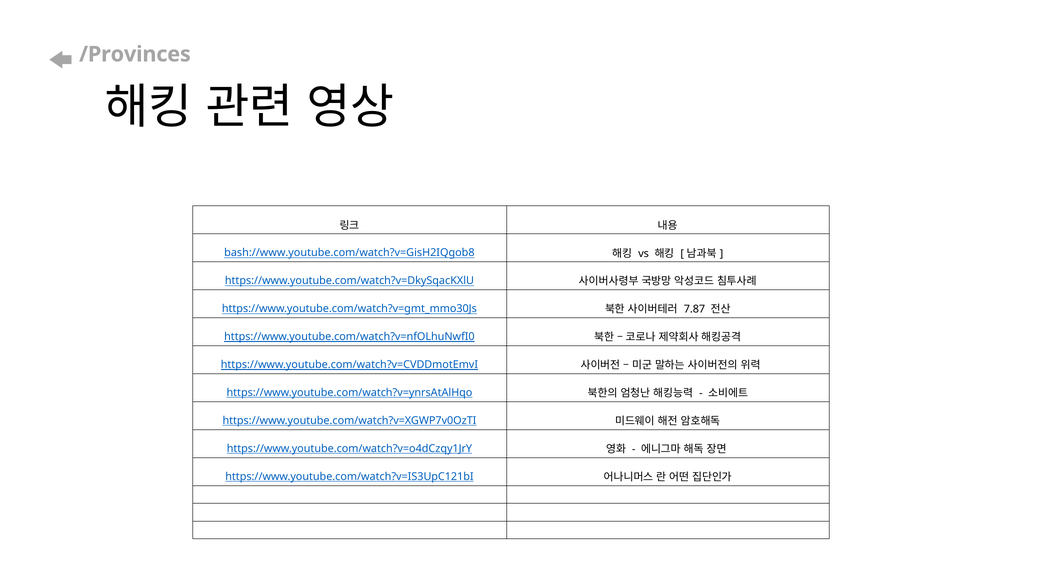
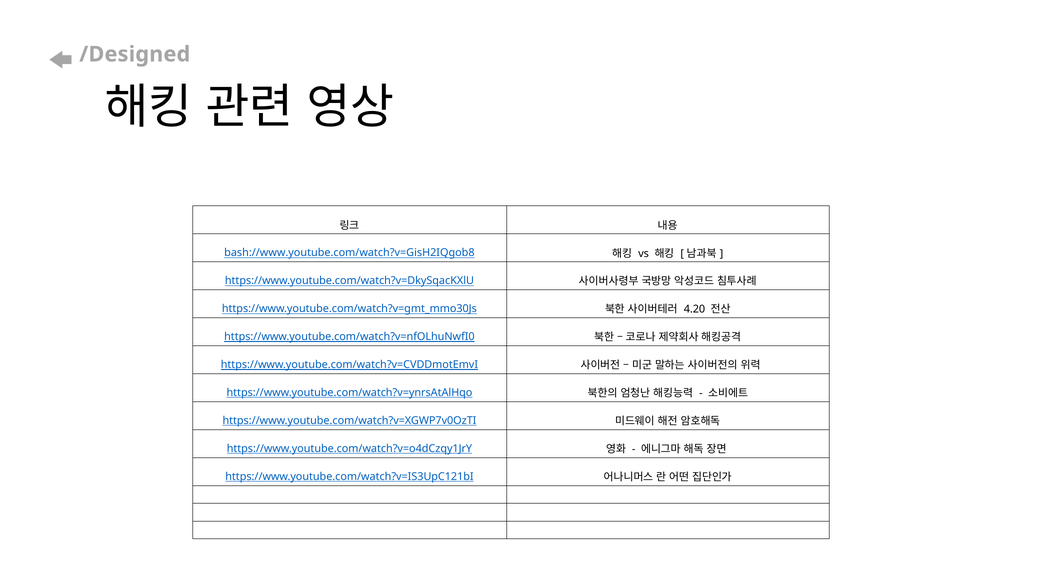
/Provinces: /Provinces -> /Designed
7.87: 7.87 -> 4.20
